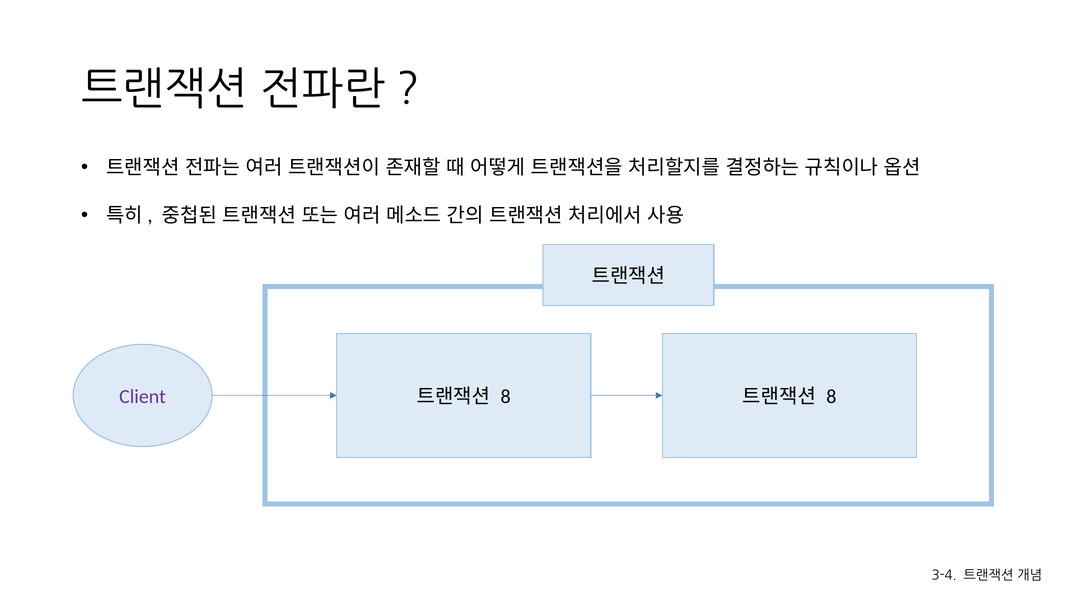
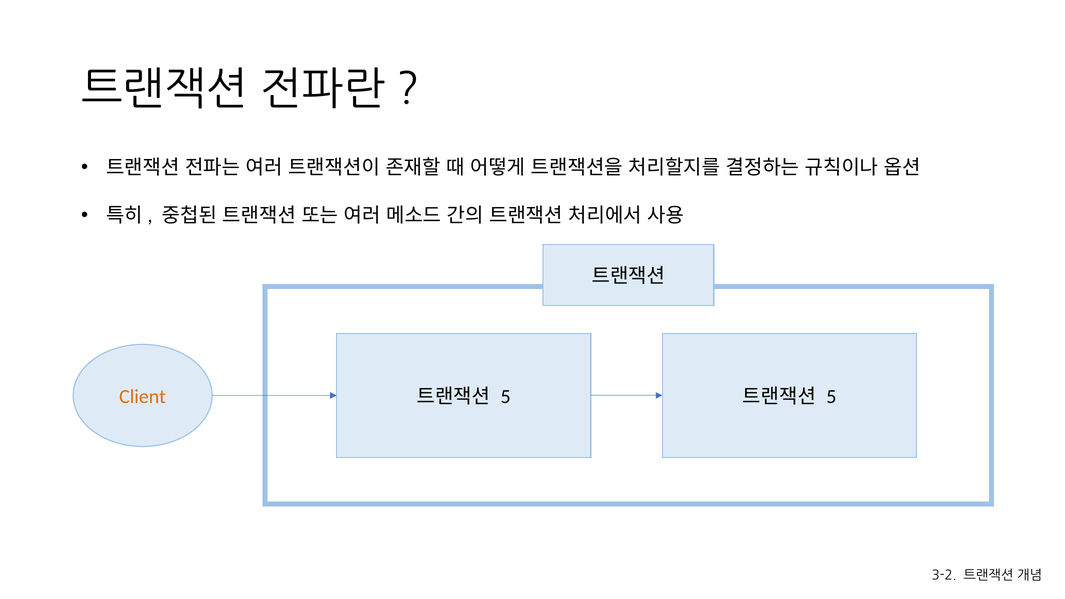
Client colour: purple -> orange
8 at (506, 397): 8 -> 5
8 at (831, 397): 8 -> 5
3-4: 3-4 -> 3-2
